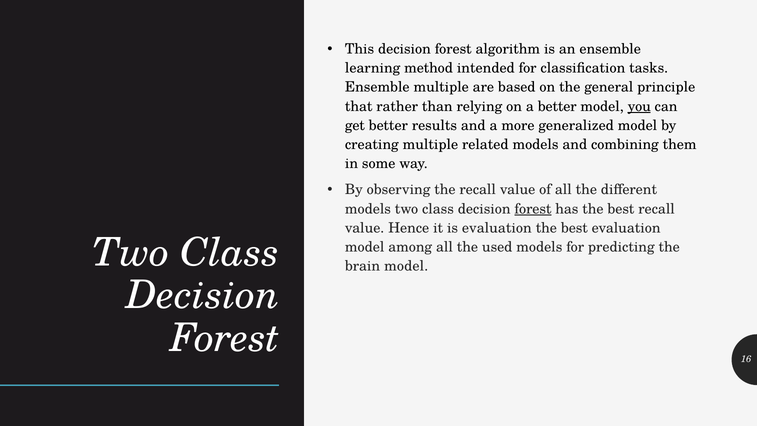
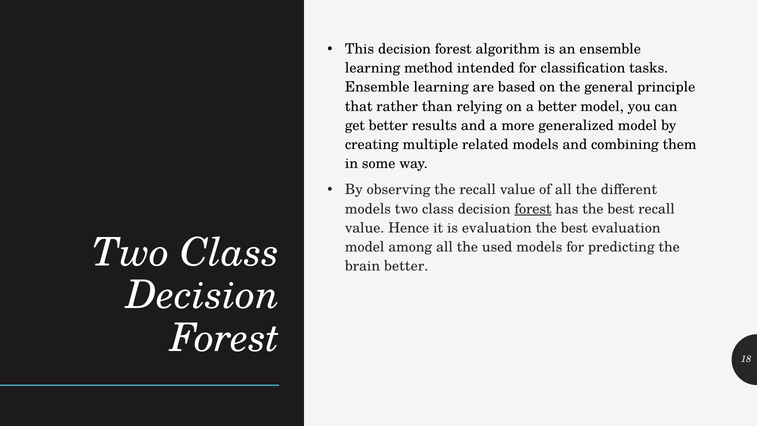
multiple at (441, 87): multiple -> learning
you underline: present -> none
brain model: model -> better
16: 16 -> 18
